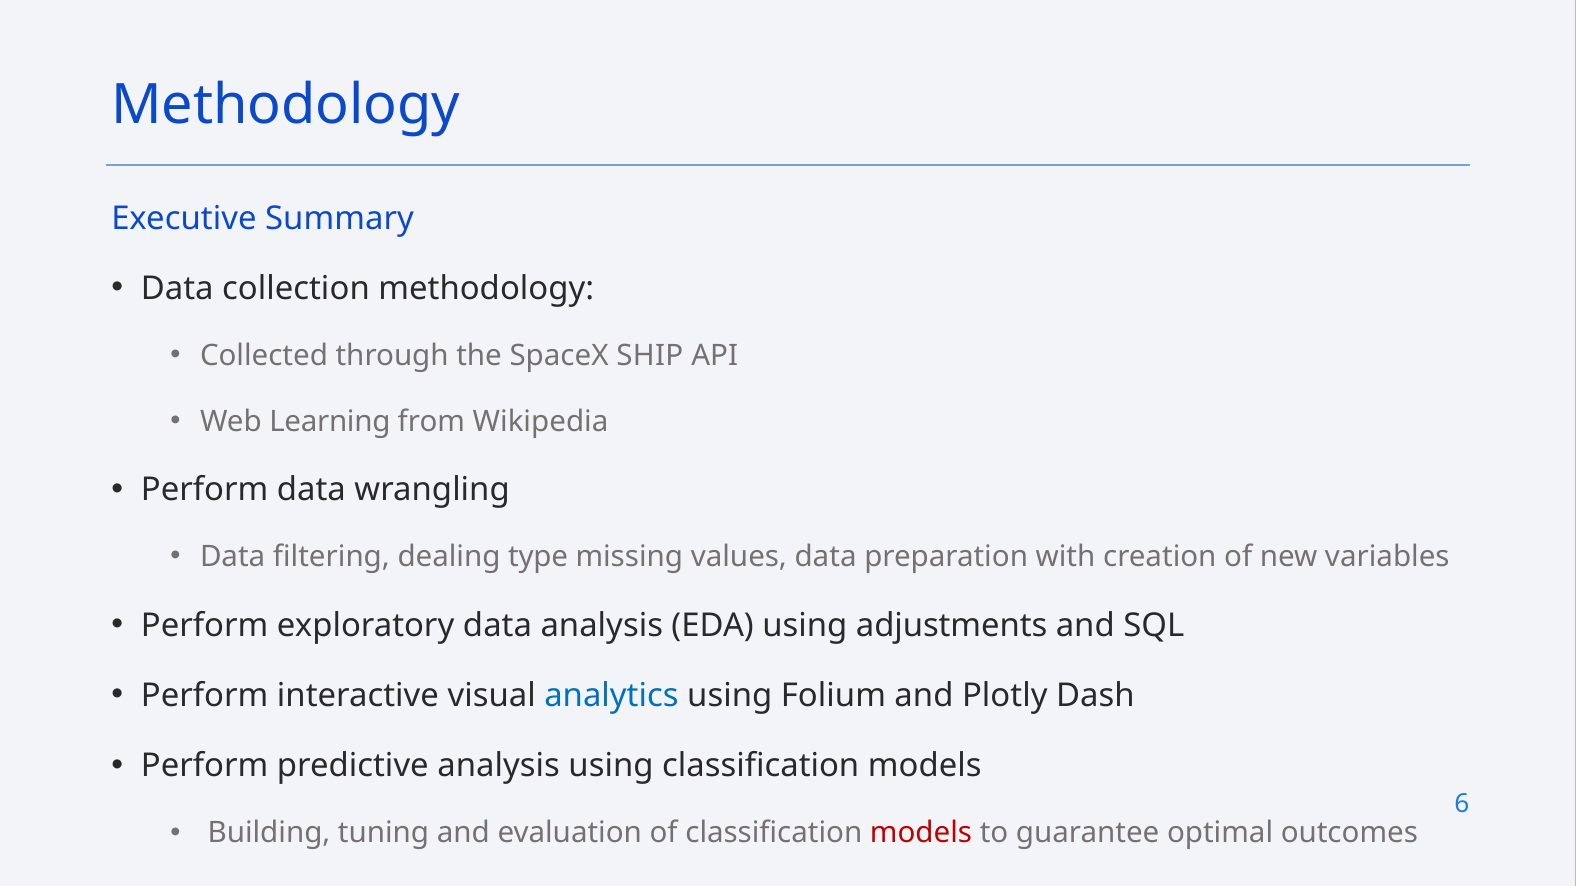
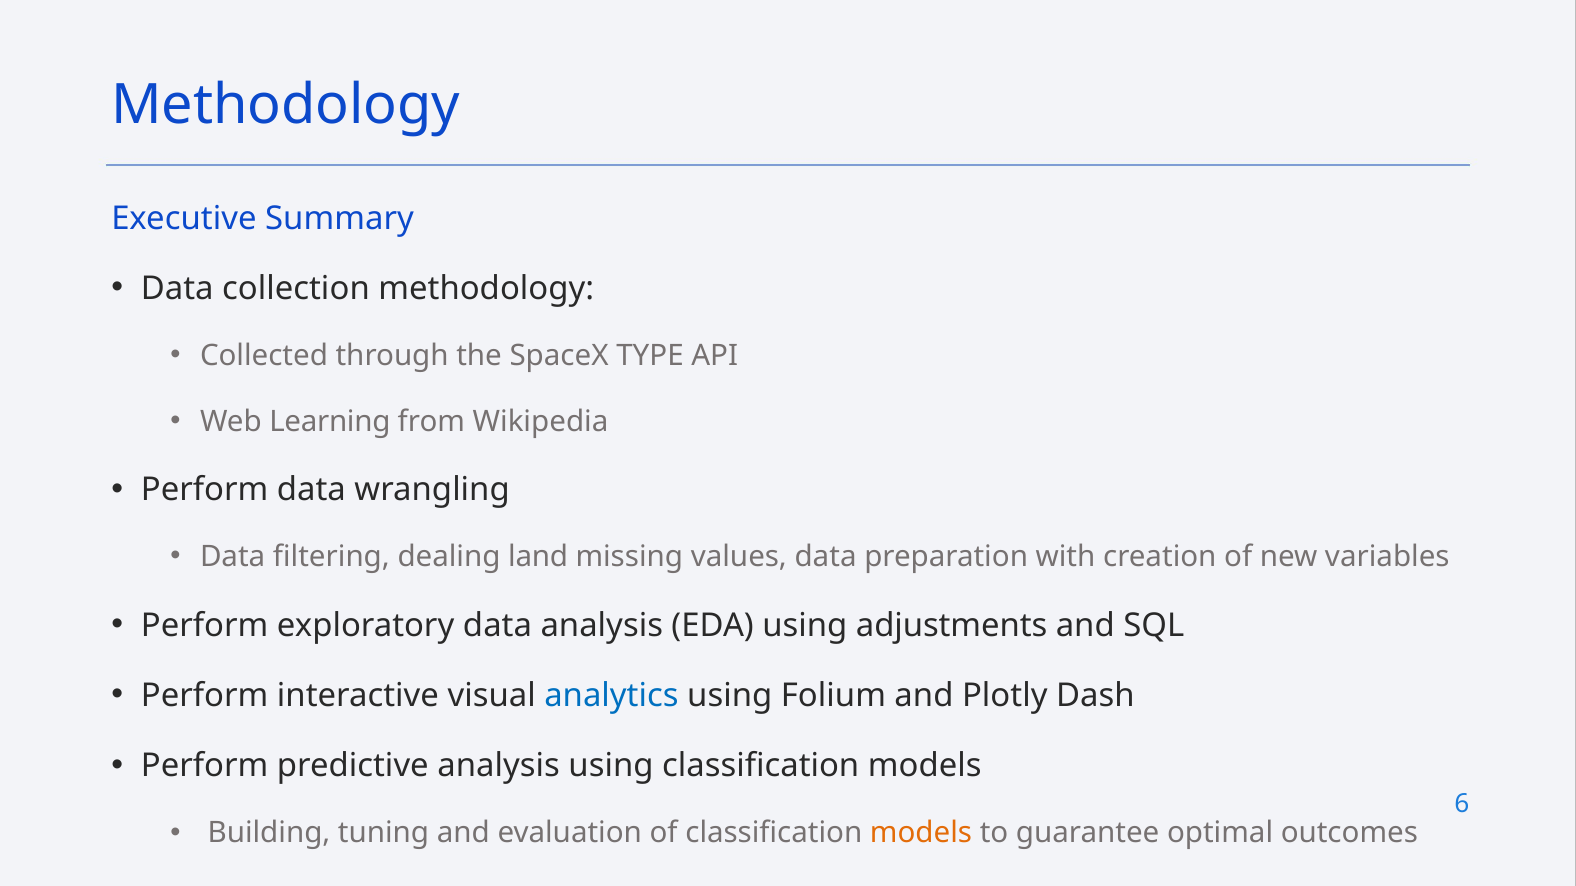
SHIP: SHIP -> TYPE
type: type -> land
models at (921, 834) colour: red -> orange
